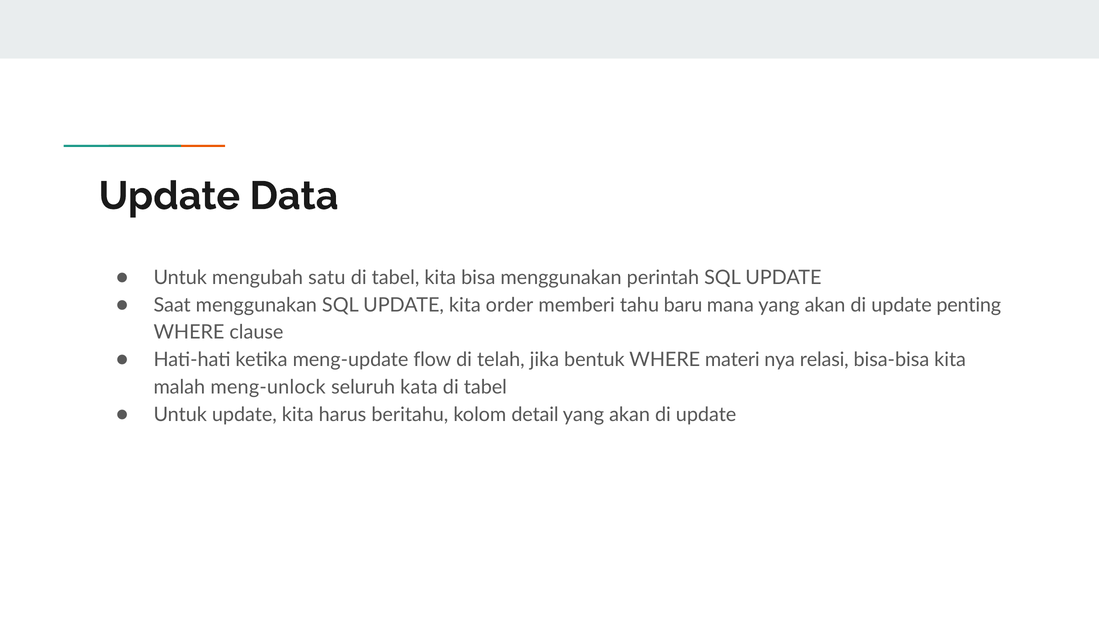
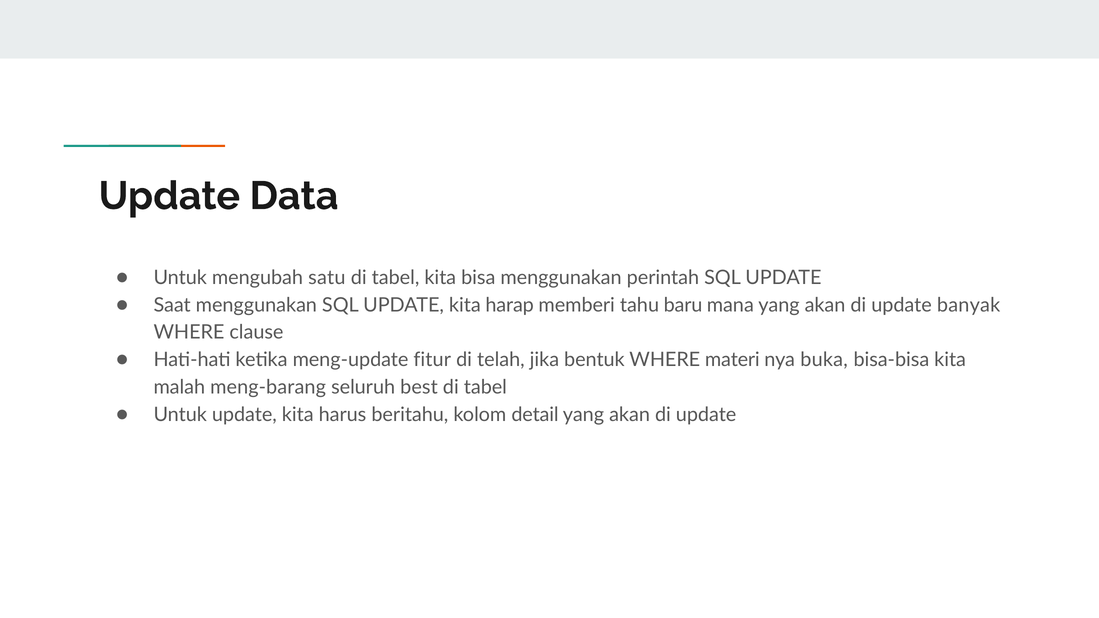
order: order -> harap
penting: penting -> banyak
flow: flow -> fitur
relasi: relasi -> buka
meng-unlock: meng-unlock -> meng-barang
kata: kata -> best
